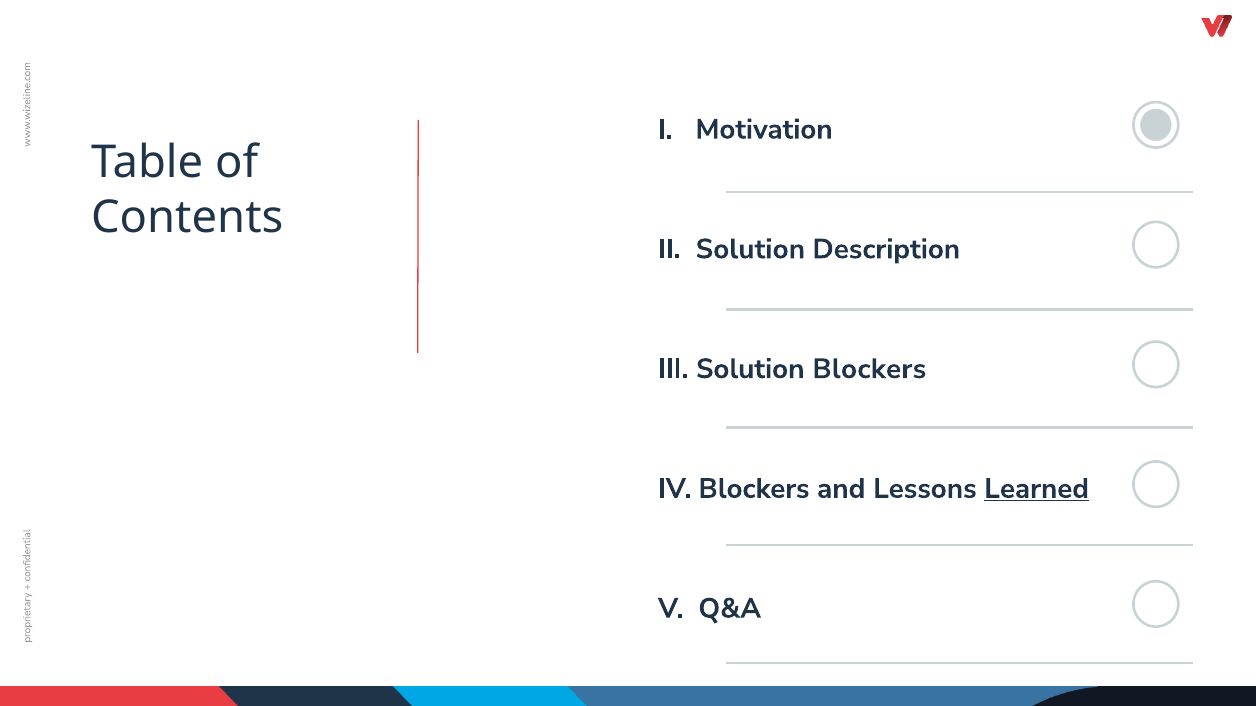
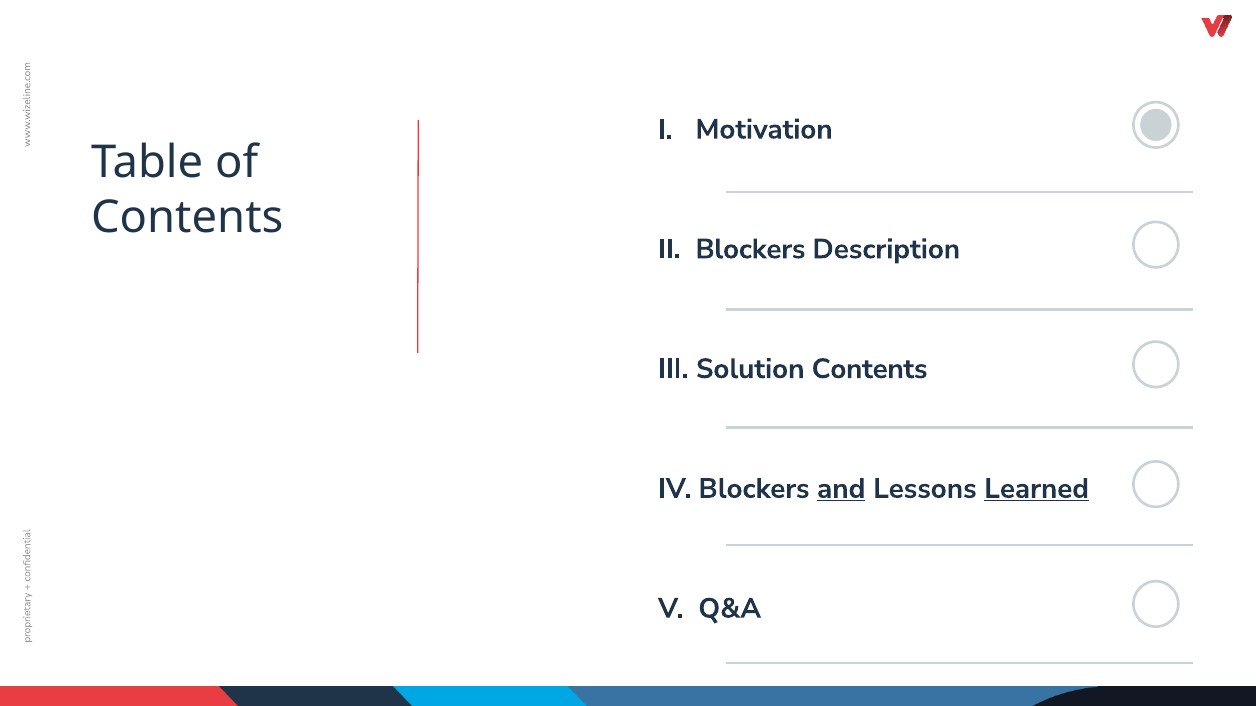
II Solution: Solution -> Blockers
Solution Blockers: Blockers -> Contents
and underline: none -> present
